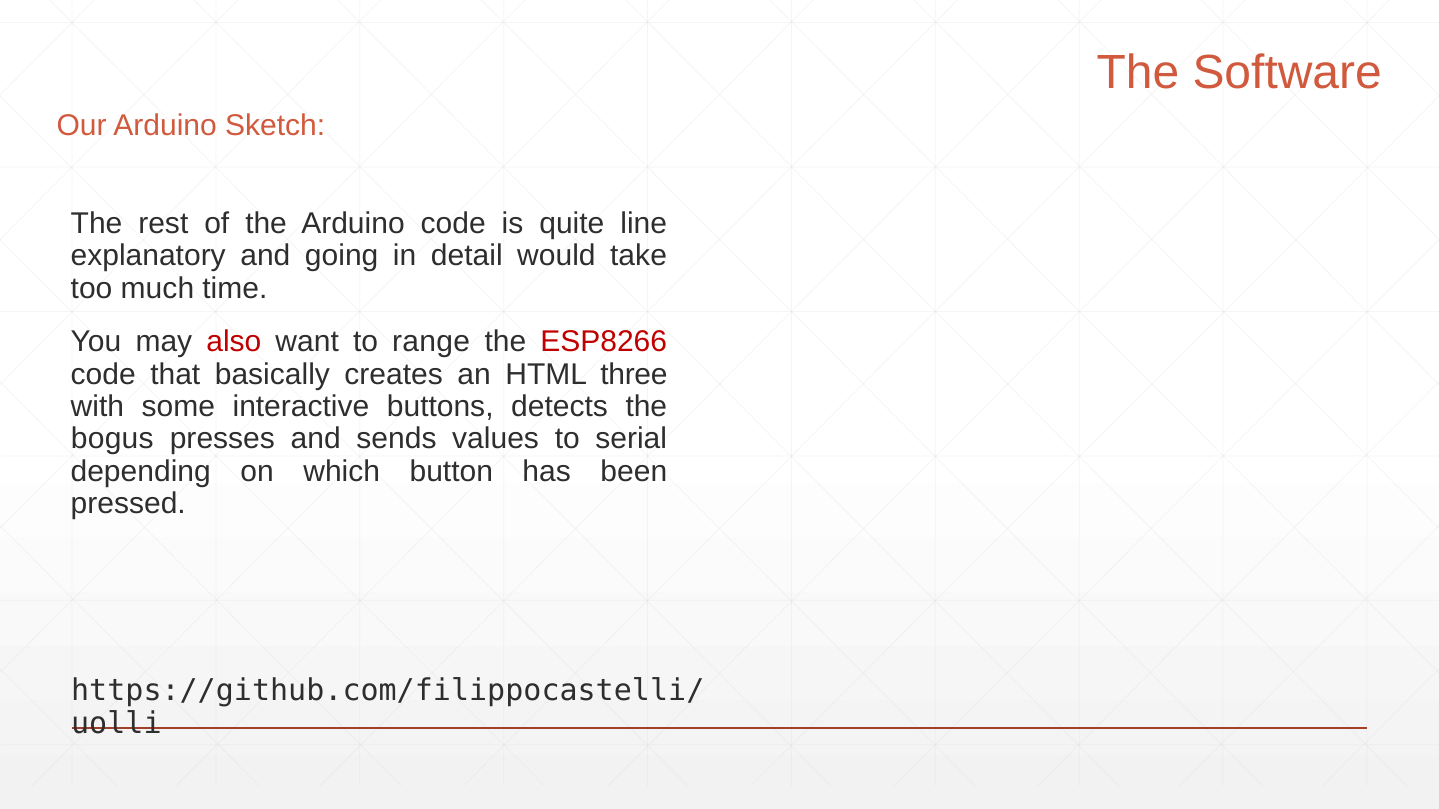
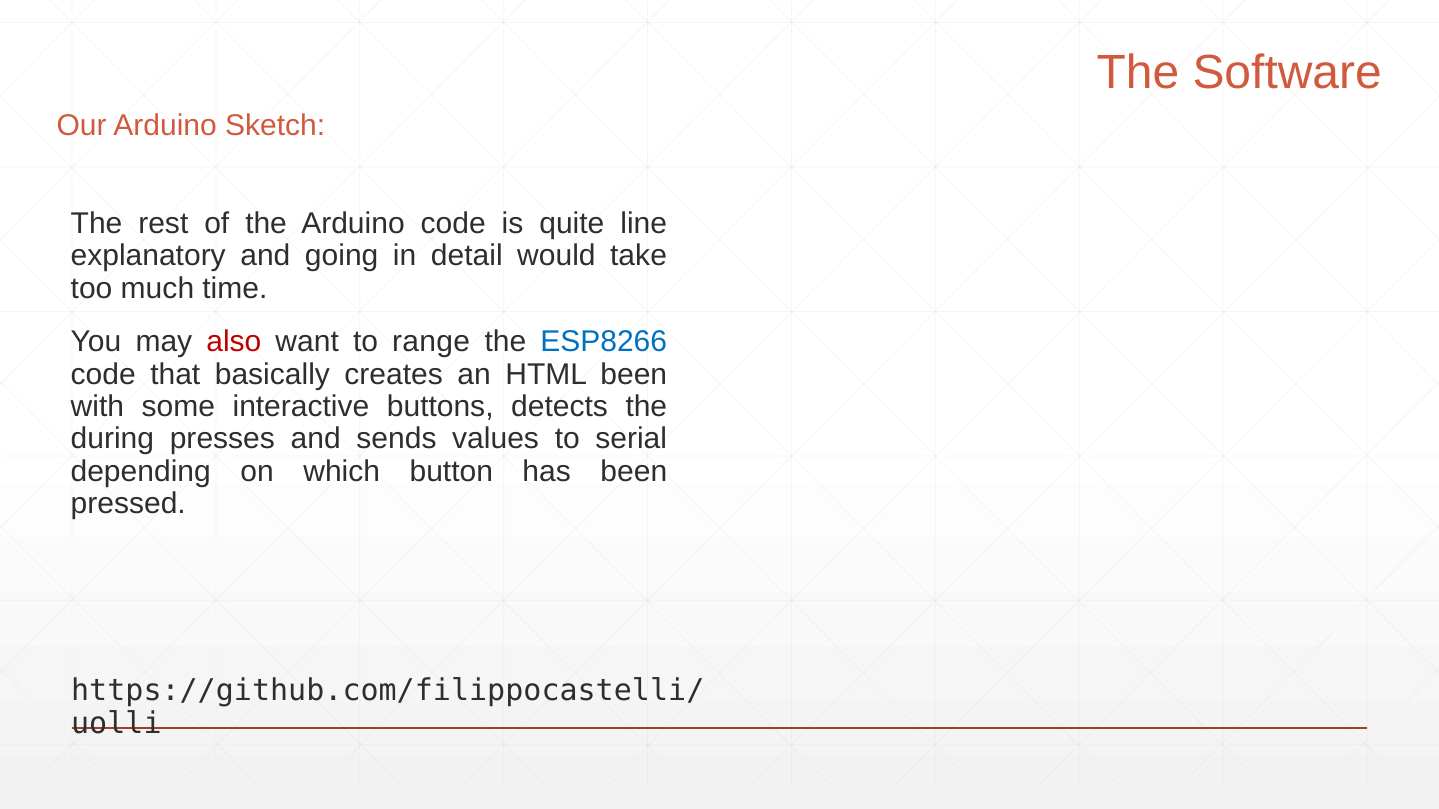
ESP8266 colour: red -> blue
HTML three: three -> been
bogus: bogus -> during
